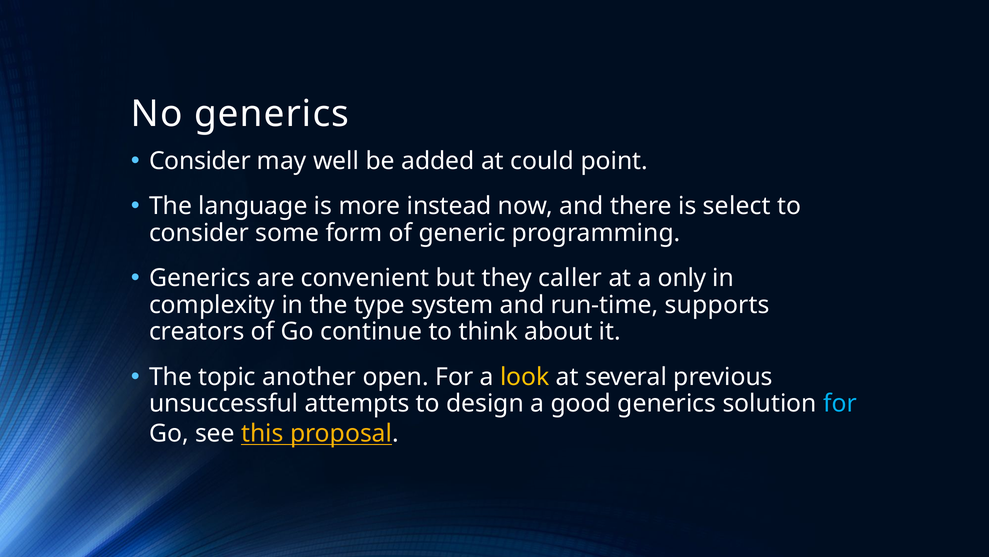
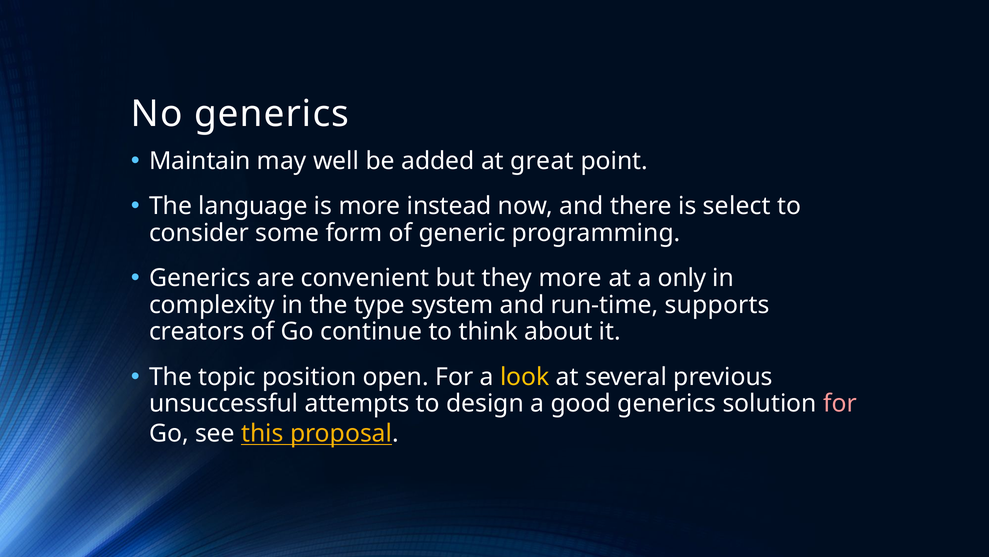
Consider at (200, 161): Consider -> Maintain
could: could -> great
they caller: caller -> more
another: another -> position
for at (840, 403) colour: light blue -> pink
